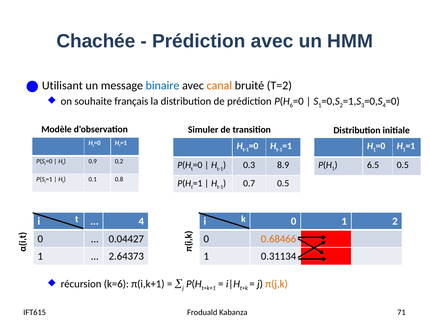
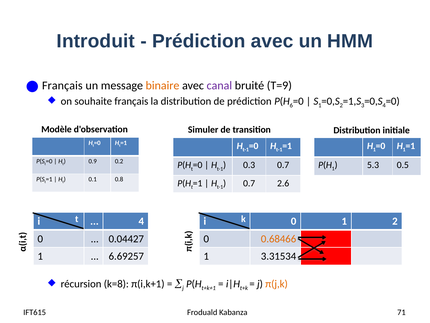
Chachée: Chachée -> Introduit
Utilisant at (62, 85): Utilisant -> Français
binaire colour: blue -> orange
canal colour: orange -> purple
T=2: T=2 -> T=9
0.3 8.9: 8.9 -> 0.7
6.5: 6.5 -> 5.3
0.7 0.5: 0.5 -> 2.6
2.64373: 2.64373 -> 6.69257
0.31134: 0.31134 -> 3.31534
k=6: k=6 -> k=8
